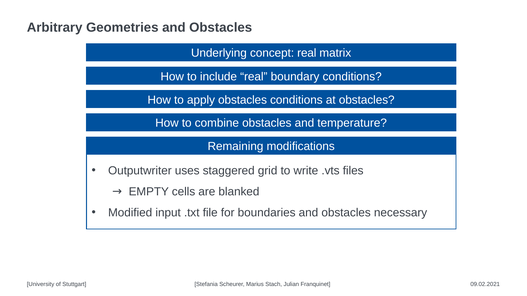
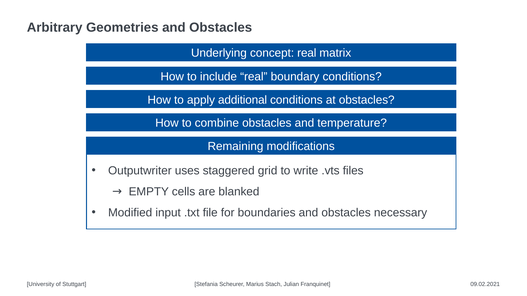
apply obstacles: obstacles -> additional
